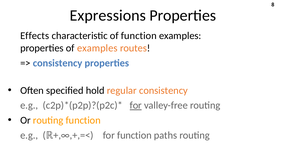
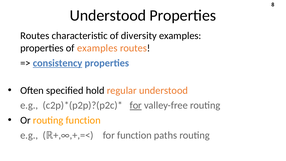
Expressions at (108, 15): Expressions -> Understood
Effects at (35, 36): Effects -> Routes
of function: function -> diversity
consistency at (58, 63) underline: none -> present
regular consistency: consistency -> understood
